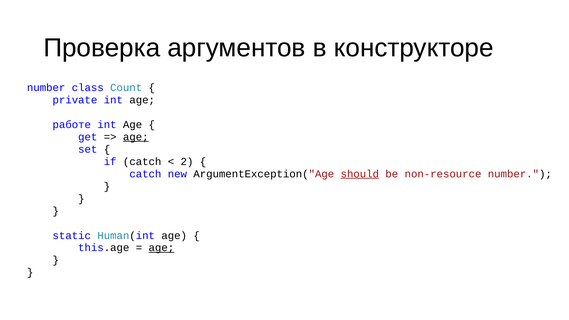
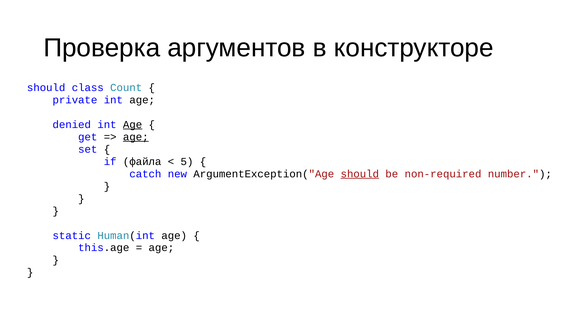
number at (46, 88): number -> should
работе: работе -> denied
Age at (133, 125) underline: none -> present
if catch: catch -> файла
2: 2 -> 5
non-resource: non-resource -> non-required
age at (161, 248) underline: present -> none
